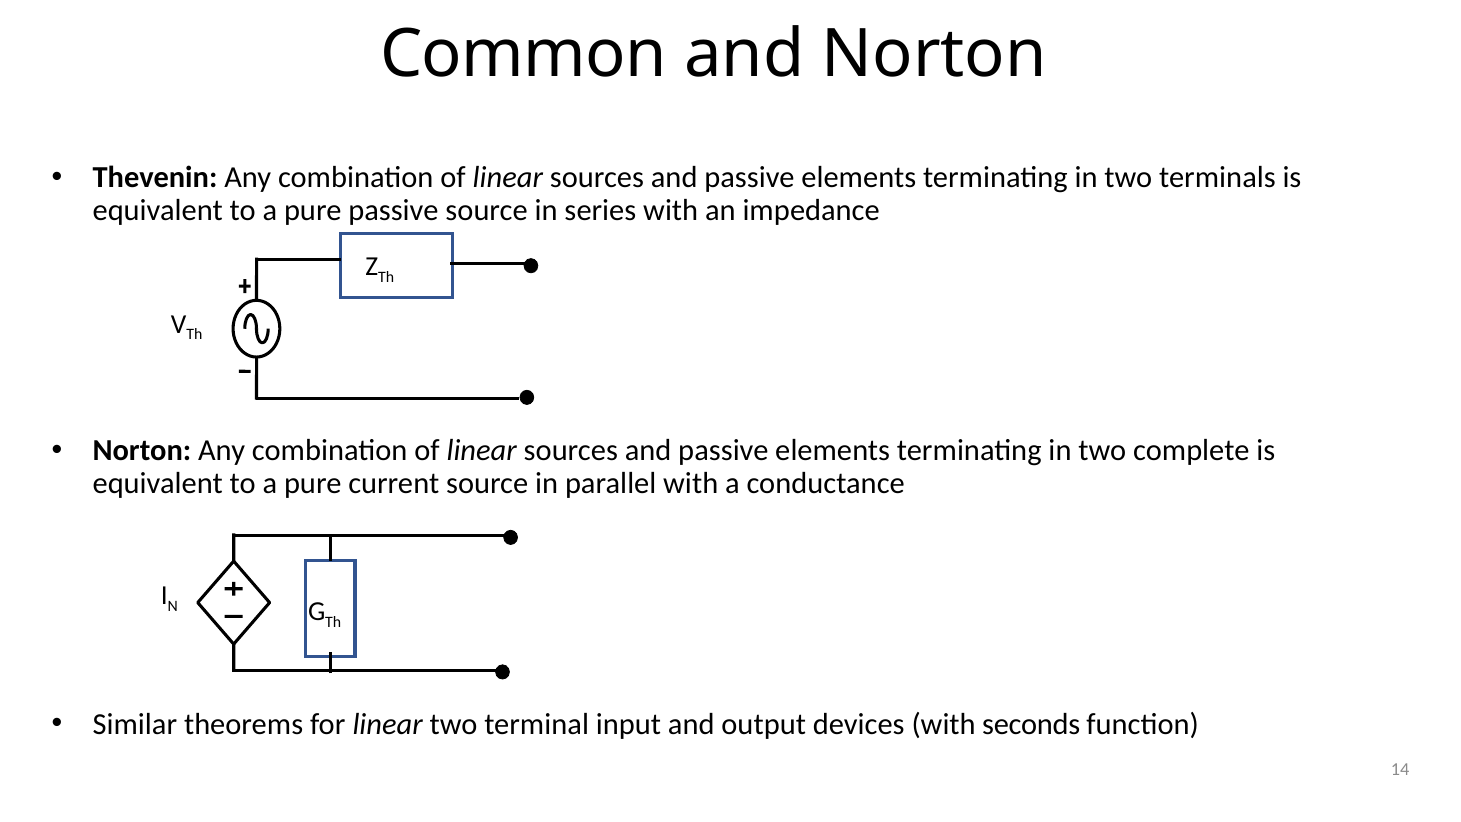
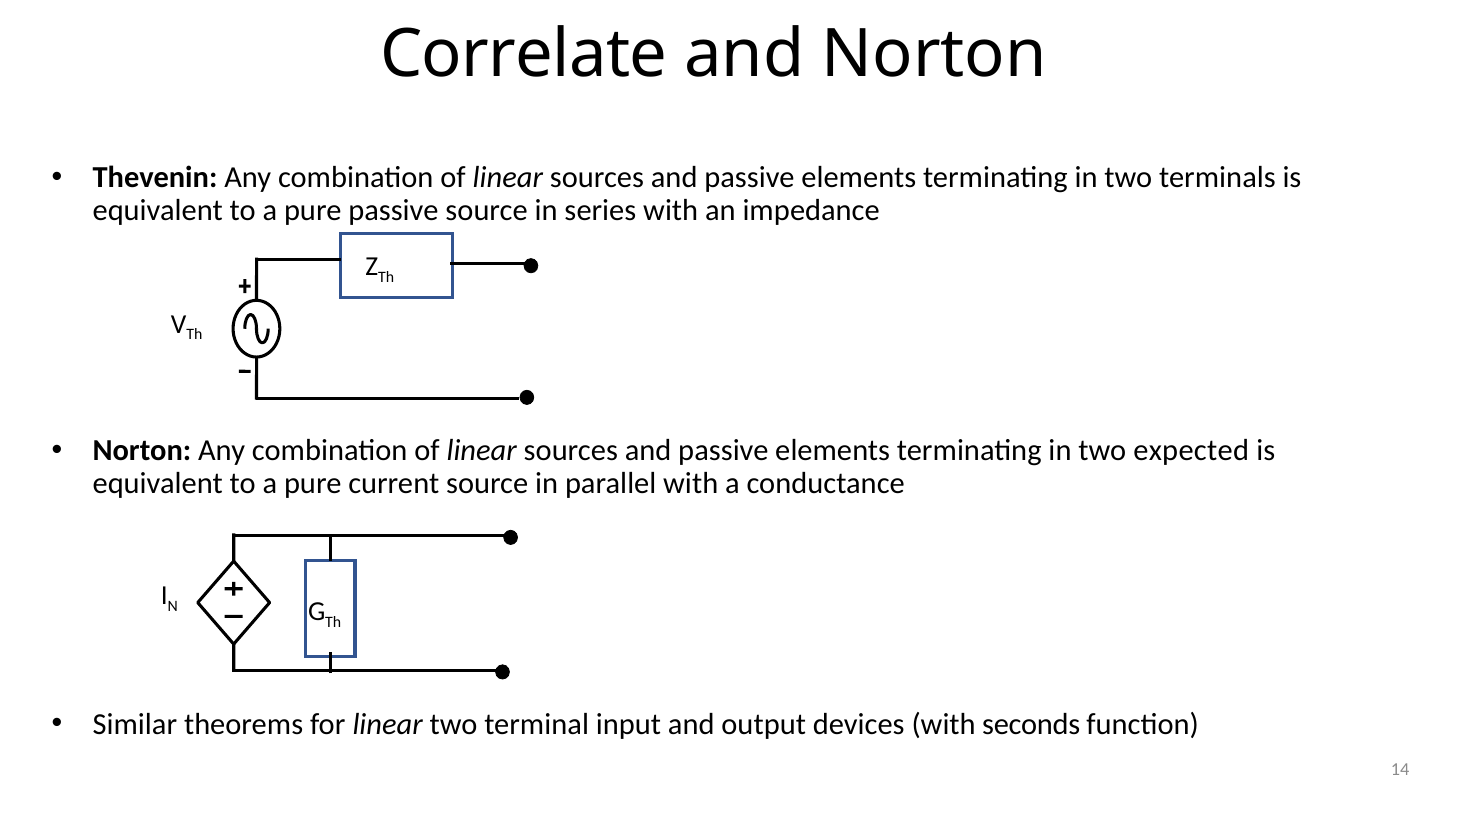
Common: Common -> Correlate
complete: complete -> expected
